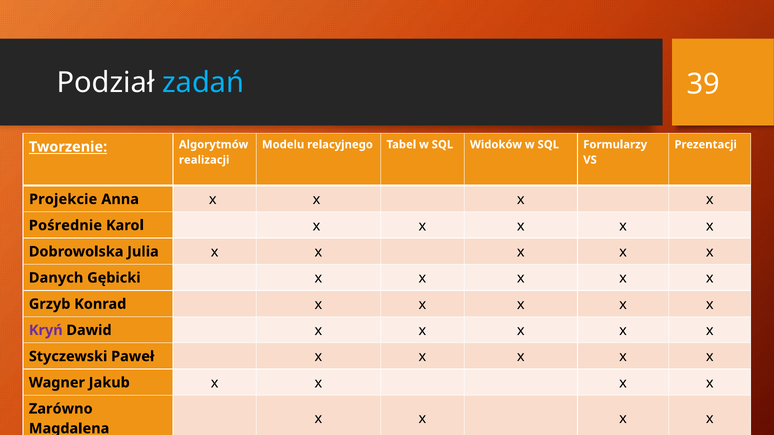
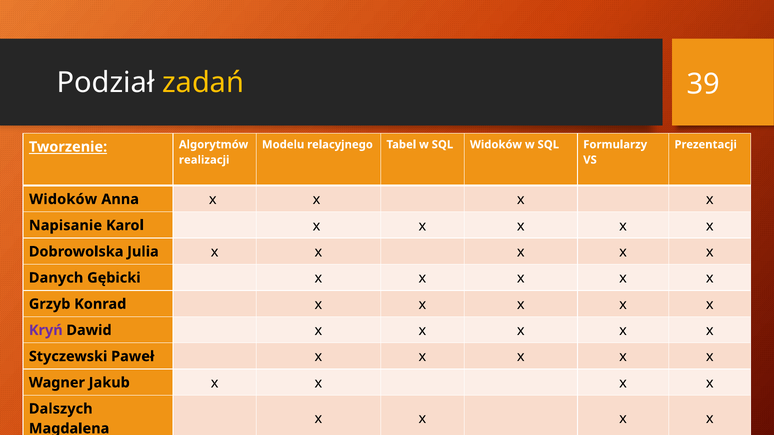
zadań colour: light blue -> yellow
Projekcie at (63, 199): Projekcie -> Widoków
Pośrednie: Pośrednie -> Napisanie
Zarówno: Zarówno -> Dalszych
